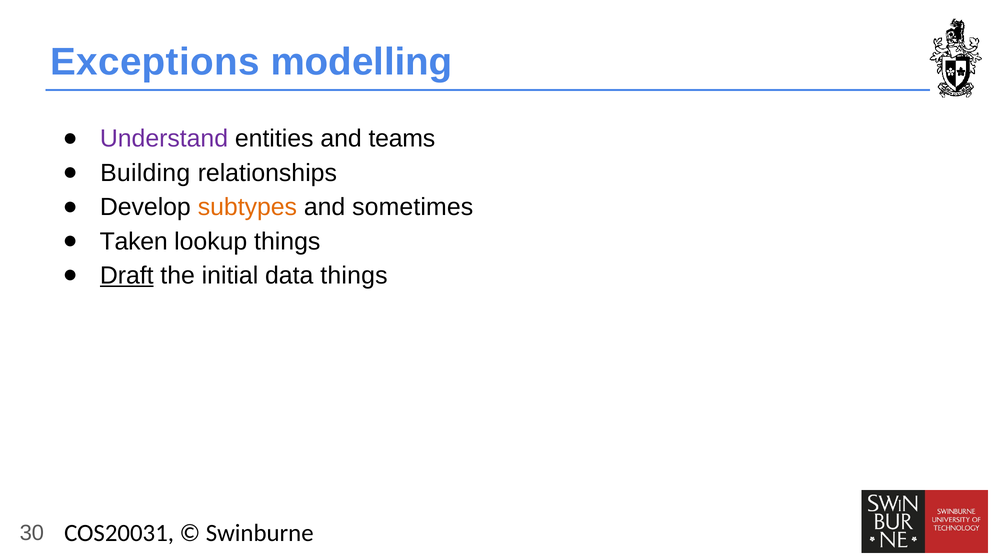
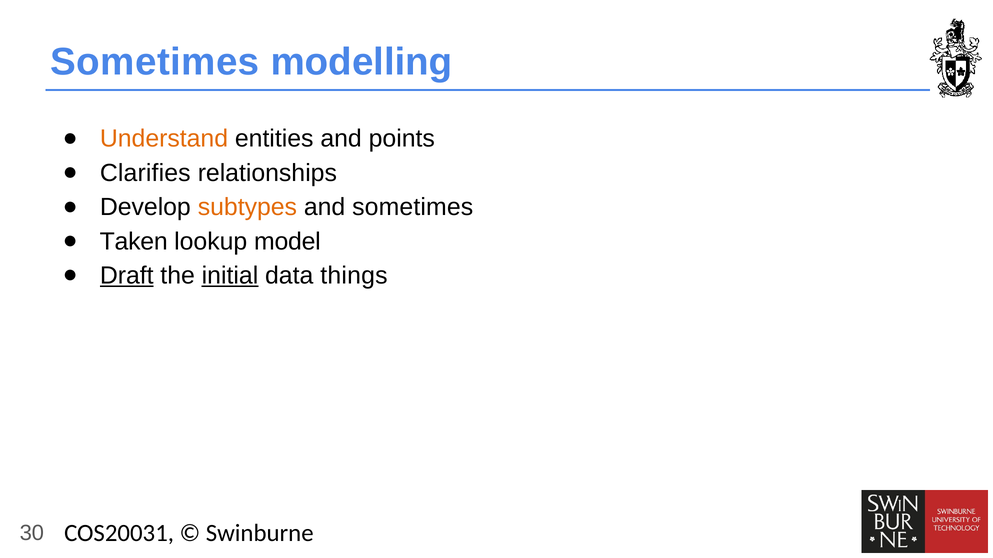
Exceptions at (155, 62): Exceptions -> Sometimes
Understand colour: purple -> orange
teams: teams -> points
Building: Building -> Clarifies
lookup things: things -> model
initial underline: none -> present
